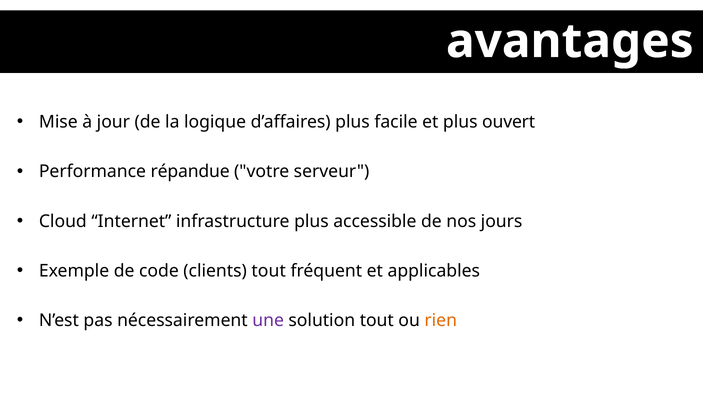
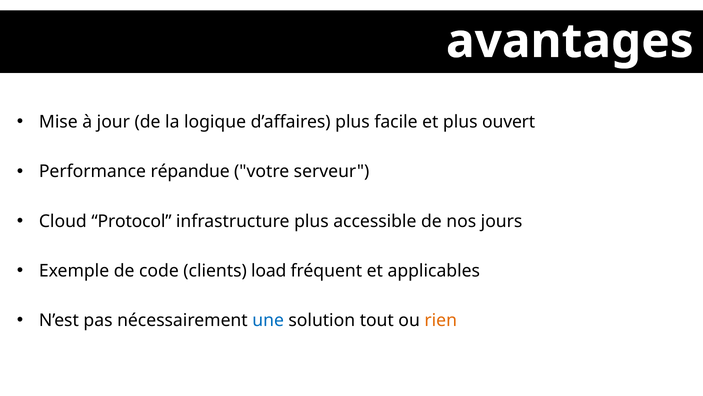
Internet: Internet -> Protocol
clients tout: tout -> load
une colour: purple -> blue
